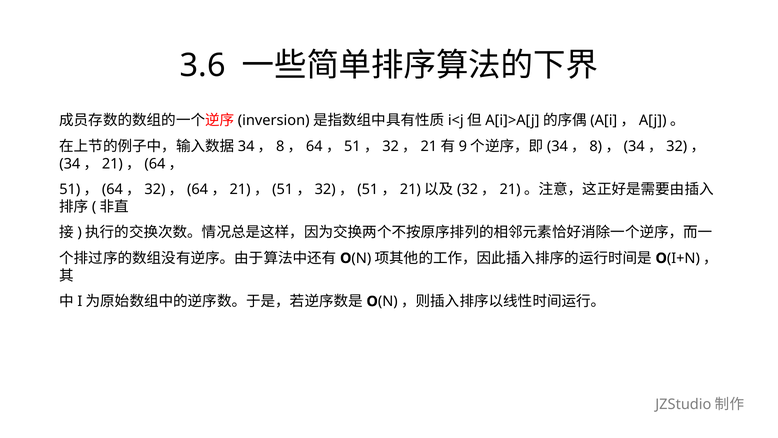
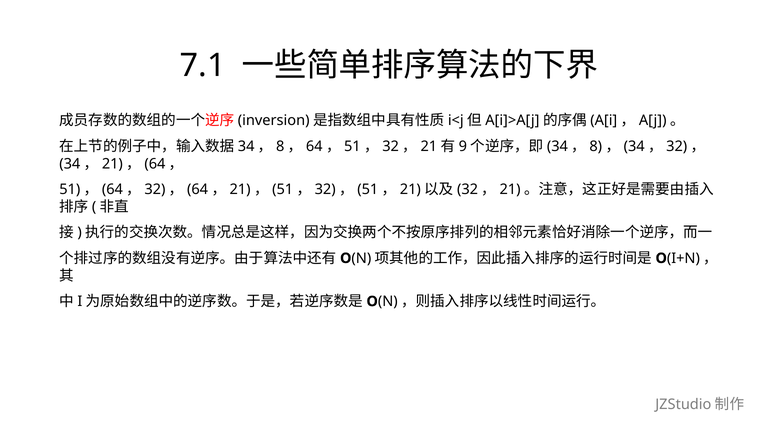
3.6: 3.6 -> 7.1
